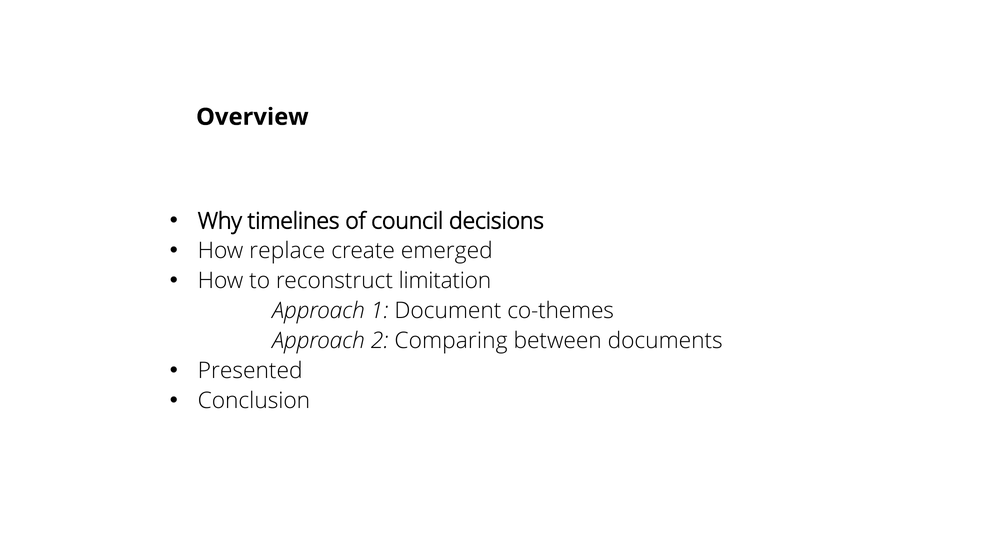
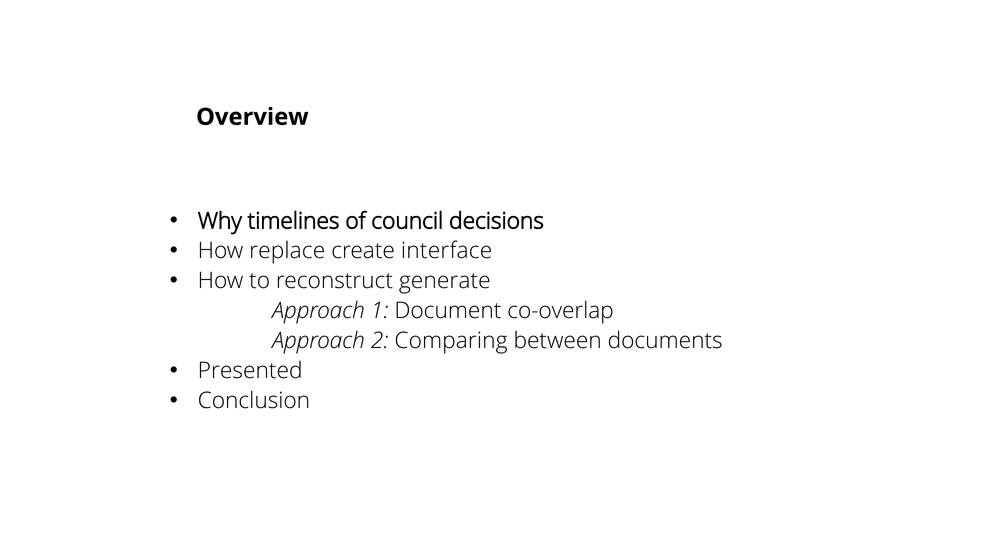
emerged: emerged -> interface
limitation: limitation -> generate
co-themes: co-themes -> co-overlap
